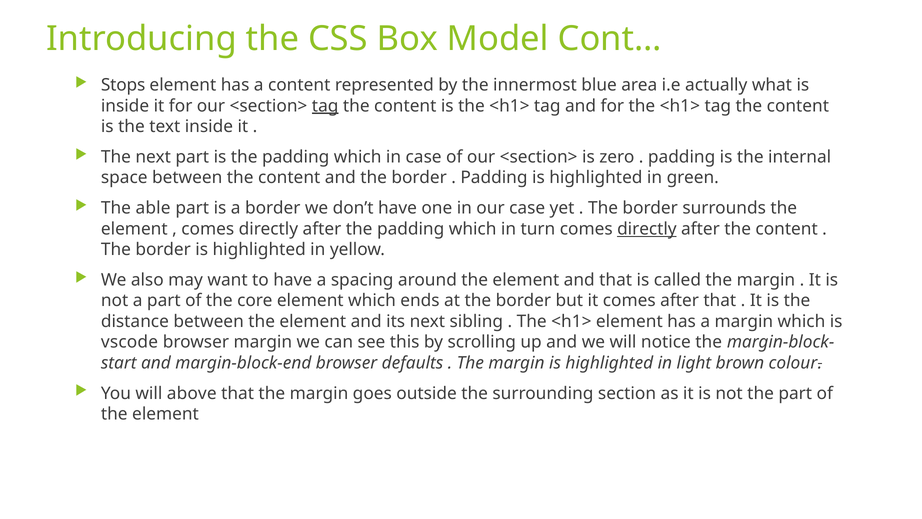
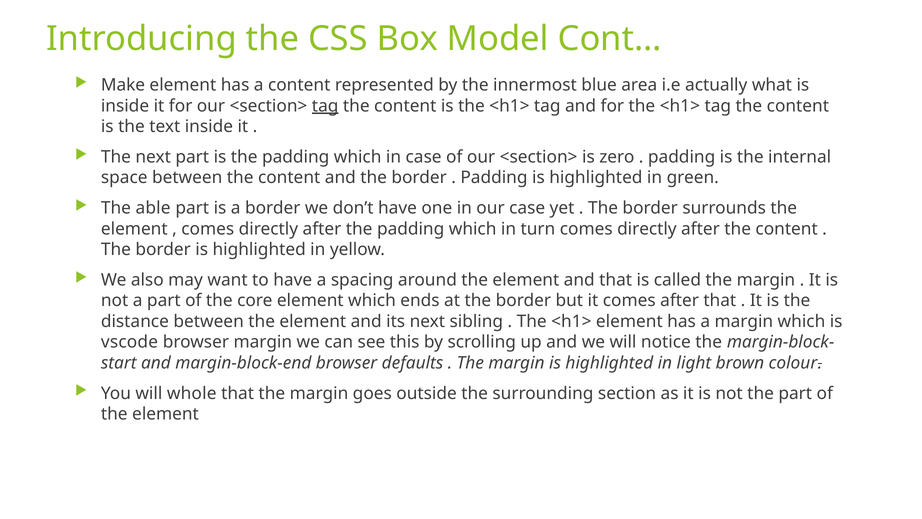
Stops: Stops -> Make
directly at (647, 229) underline: present -> none
above: above -> whole
